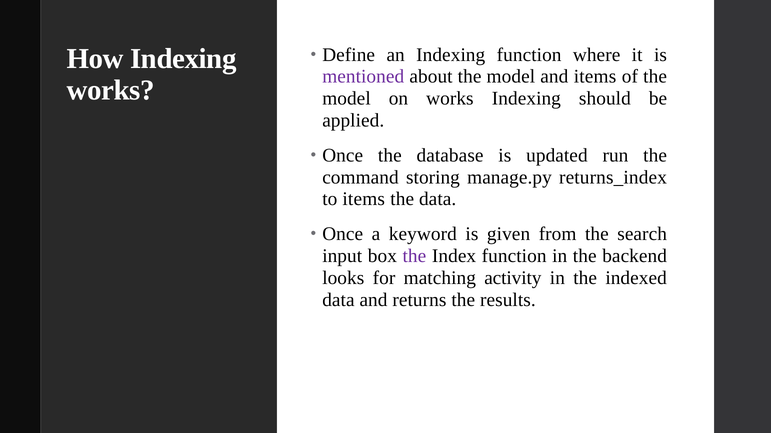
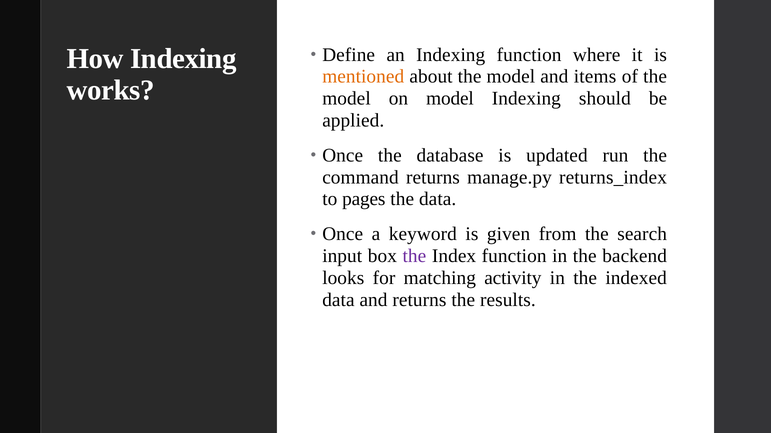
mentioned colour: purple -> orange
on works: works -> model
command storing: storing -> returns
to items: items -> pages
